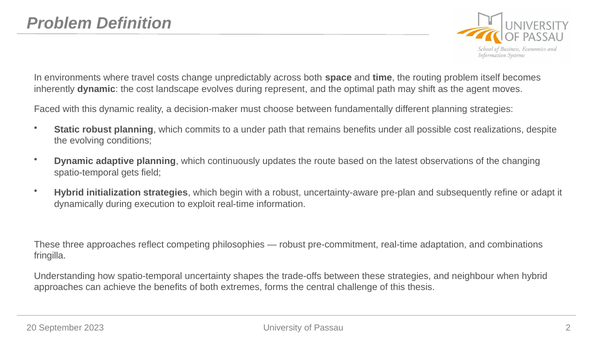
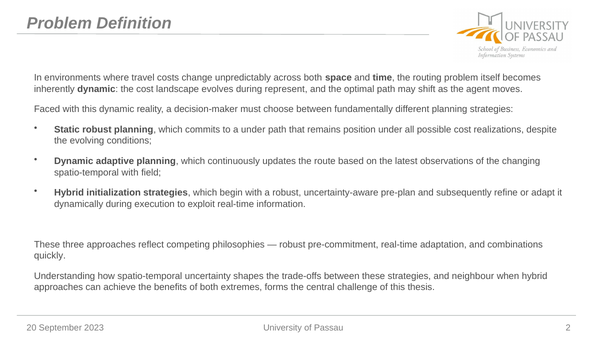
remains benefits: benefits -> position
spatio-temporal gets: gets -> with
fringilla: fringilla -> quickly
